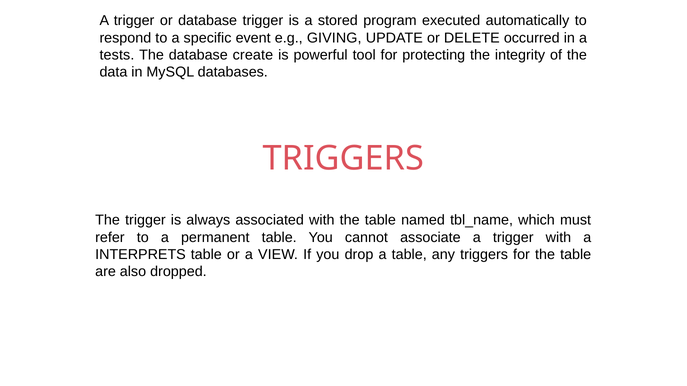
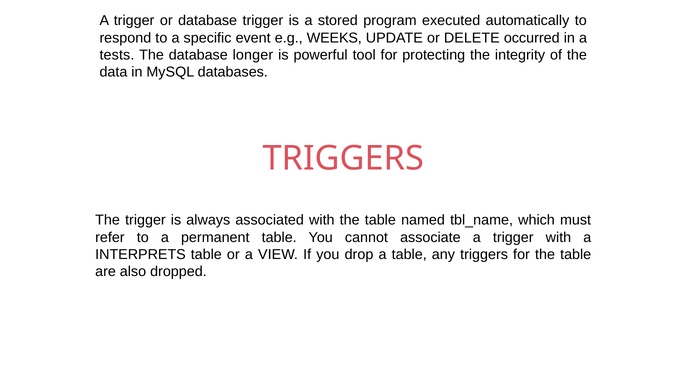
GIVING: GIVING -> WEEKS
create: create -> longer
